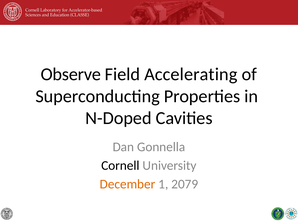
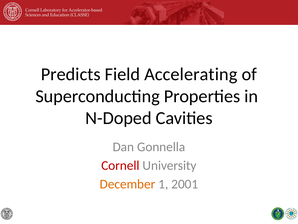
Observe: Observe -> Predicts
Cornell colour: black -> red
2079: 2079 -> 2001
